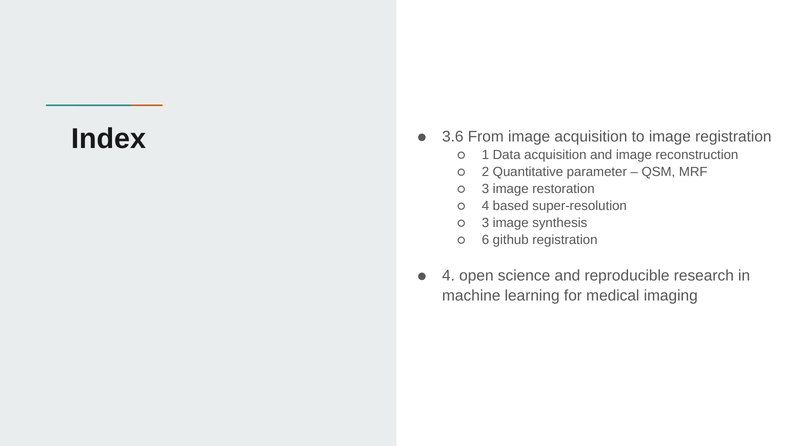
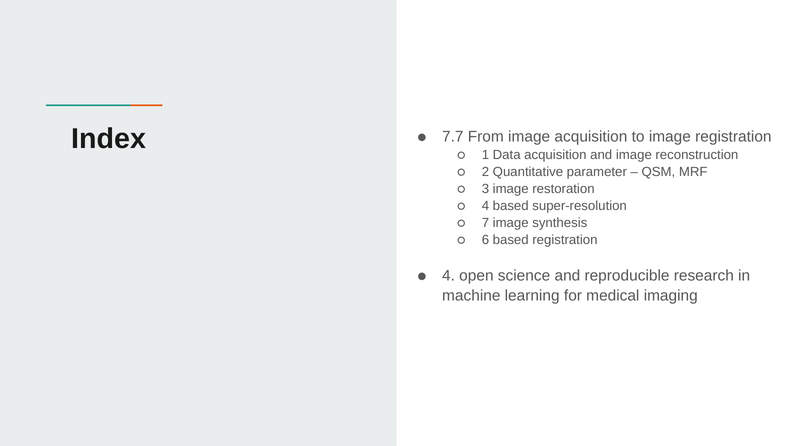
3.6: 3.6 -> 7.7
3 at (485, 223): 3 -> 7
6 github: github -> based
